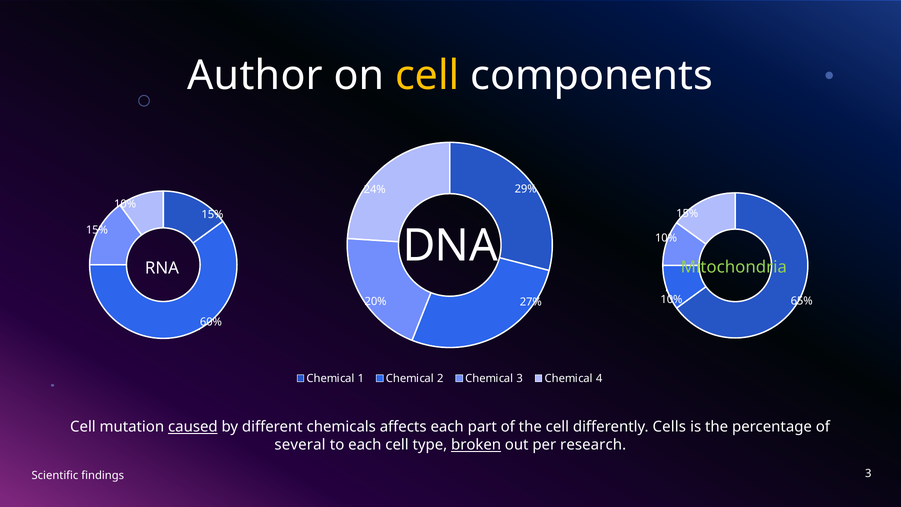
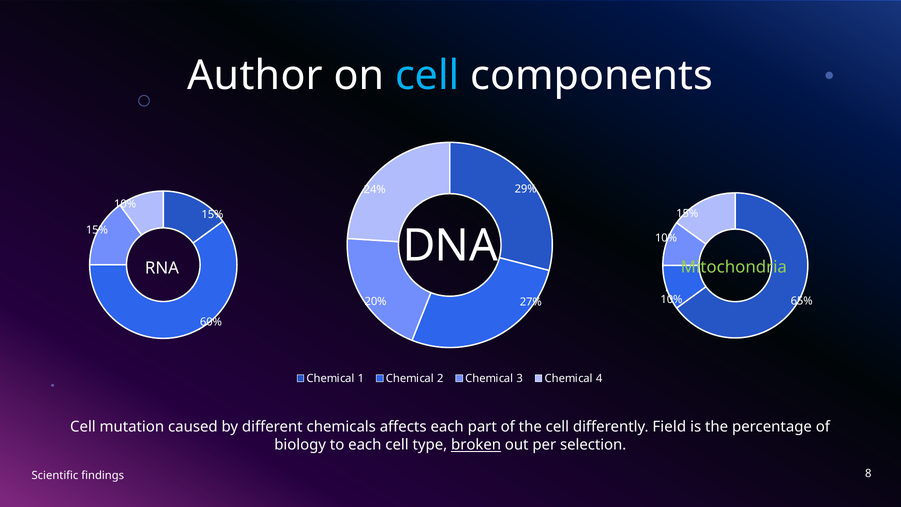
cell at (427, 76) colour: yellow -> light blue
caused underline: present -> none
Cells: Cells -> Field
several: several -> biology
research: research -> selection
findings 3: 3 -> 8
